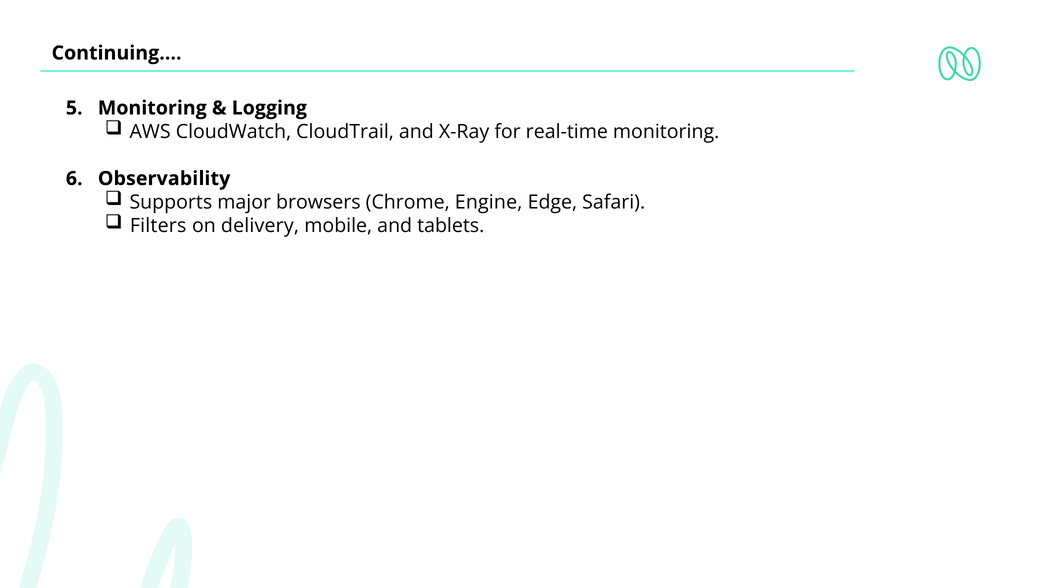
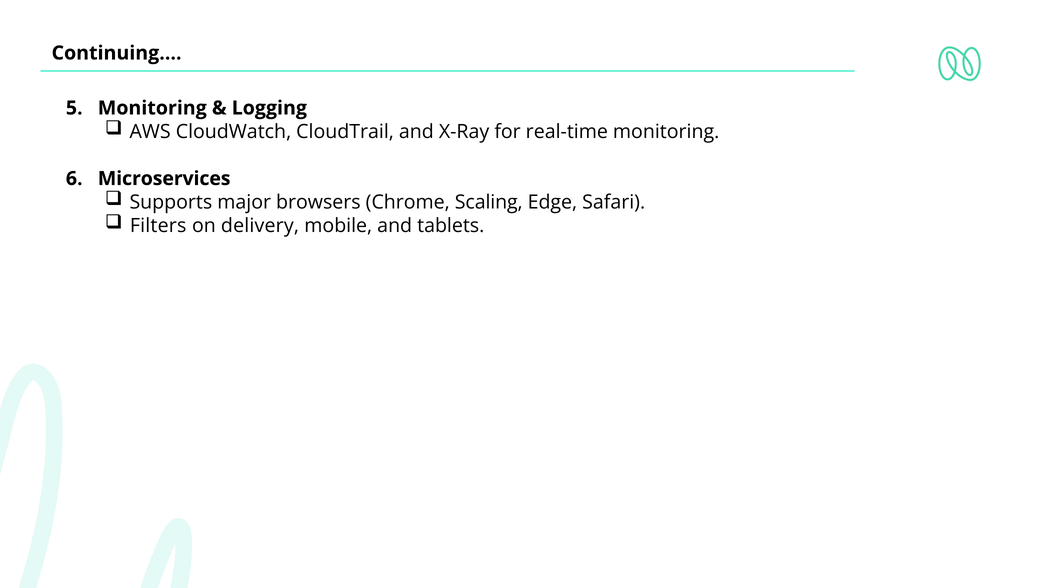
Observability: Observability -> Microservices
Engine: Engine -> Scaling
